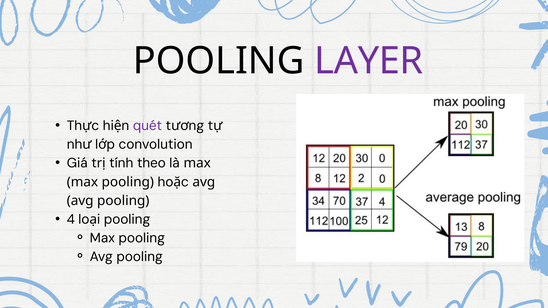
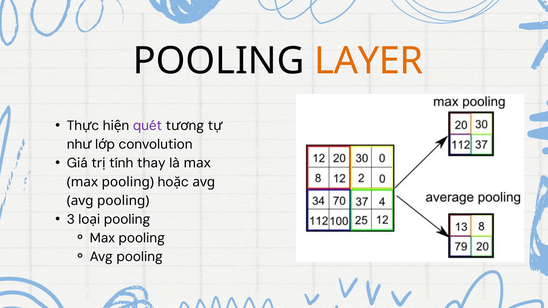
LAYER colour: purple -> orange
theo: theo -> thay
4: 4 -> 3
